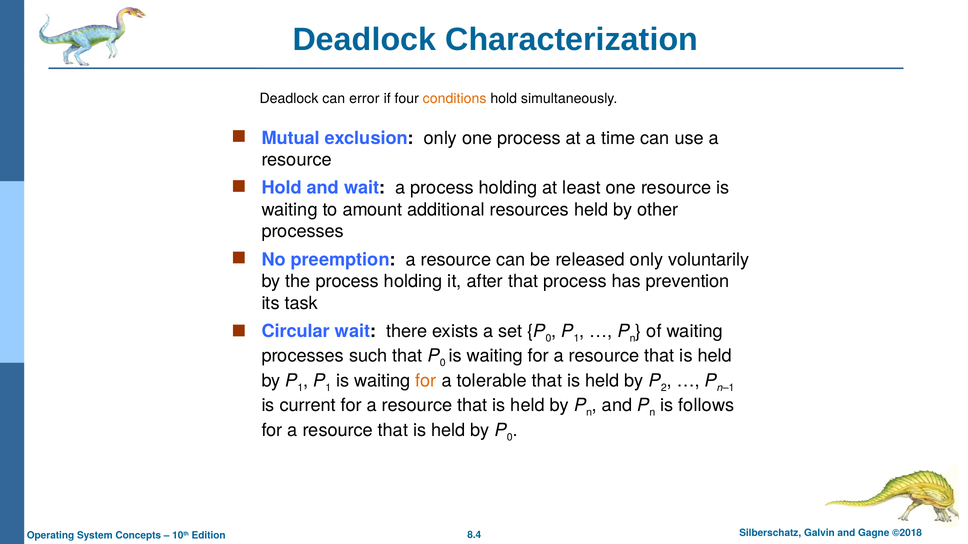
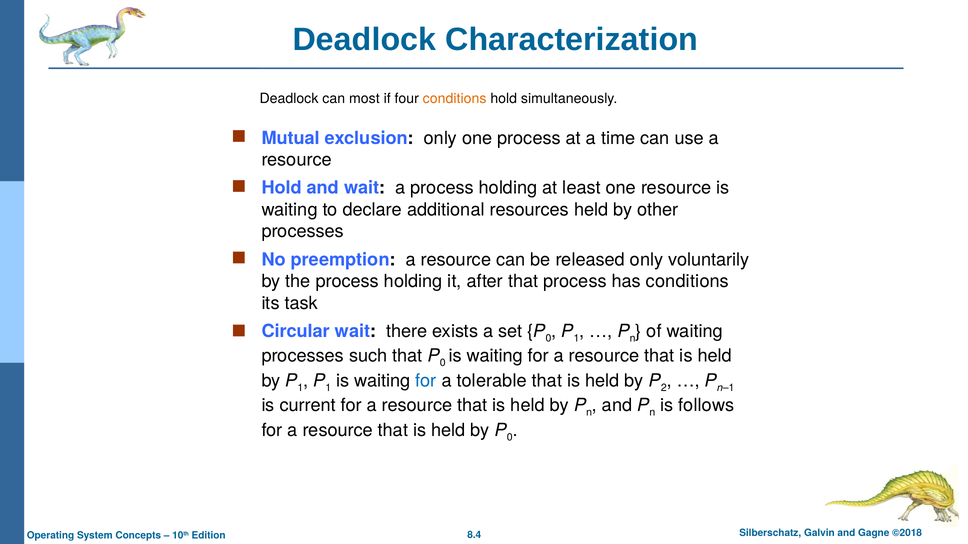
error: error -> most
amount: amount -> declare
has prevention: prevention -> conditions
for at (426, 381) colour: orange -> blue
